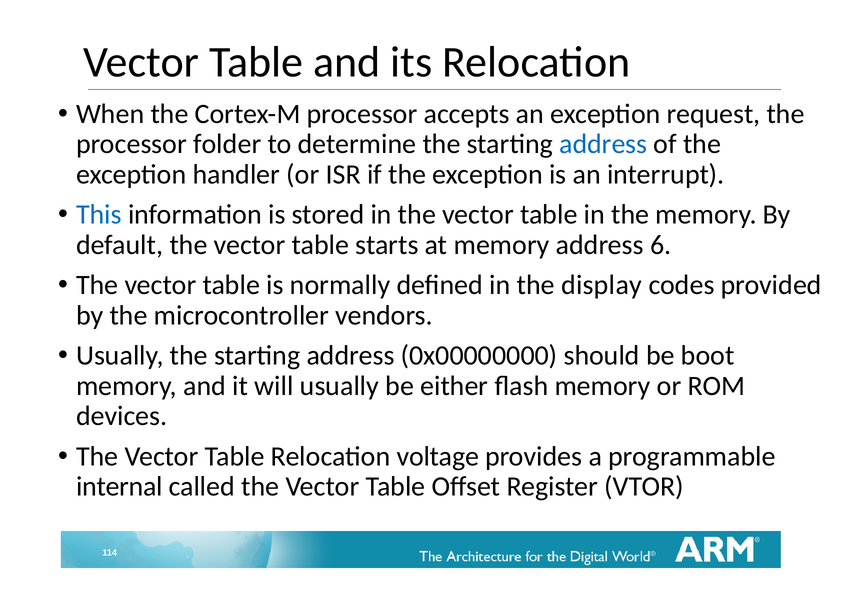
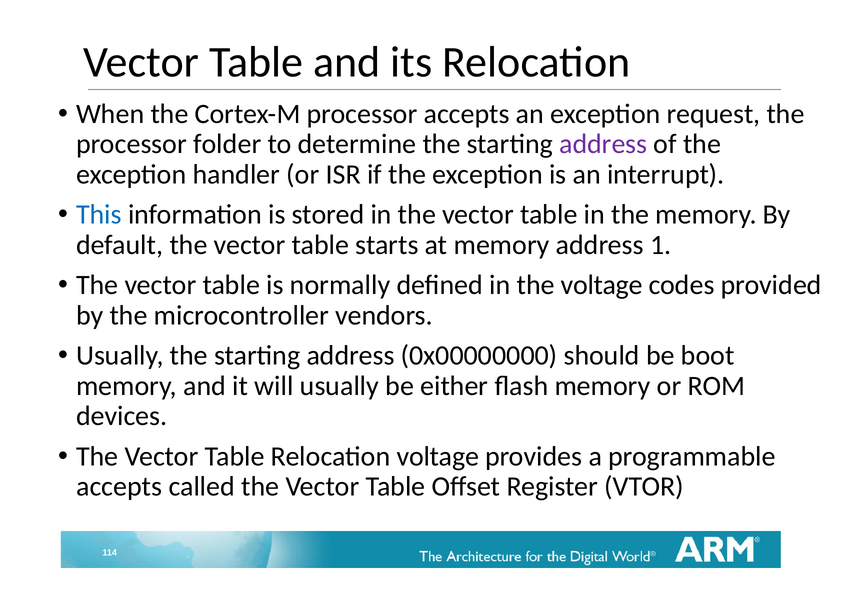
address at (603, 144) colour: blue -> purple
6: 6 -> 1
the display: display -> voltage
internal at (119, 487): internal -> accepts
